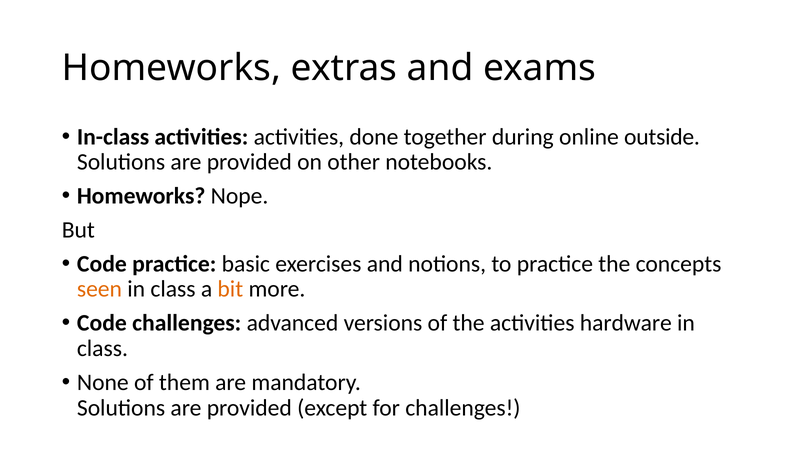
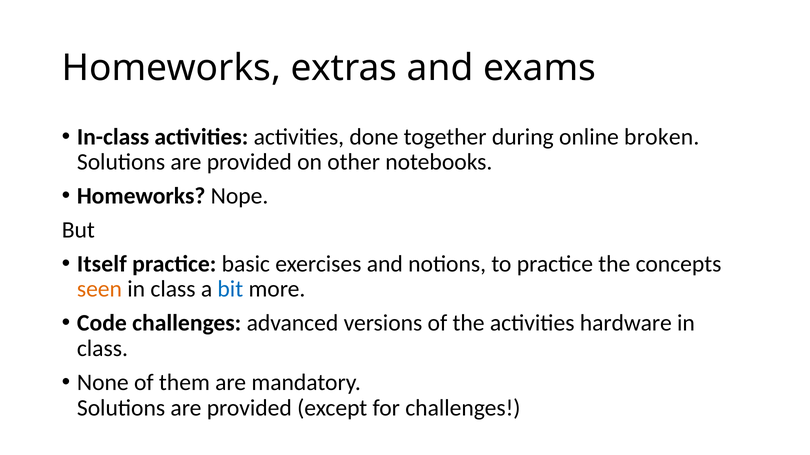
outside: outside -> broken
Code at (102, 264): Code -> Itself
bit colour: orange -> blue
